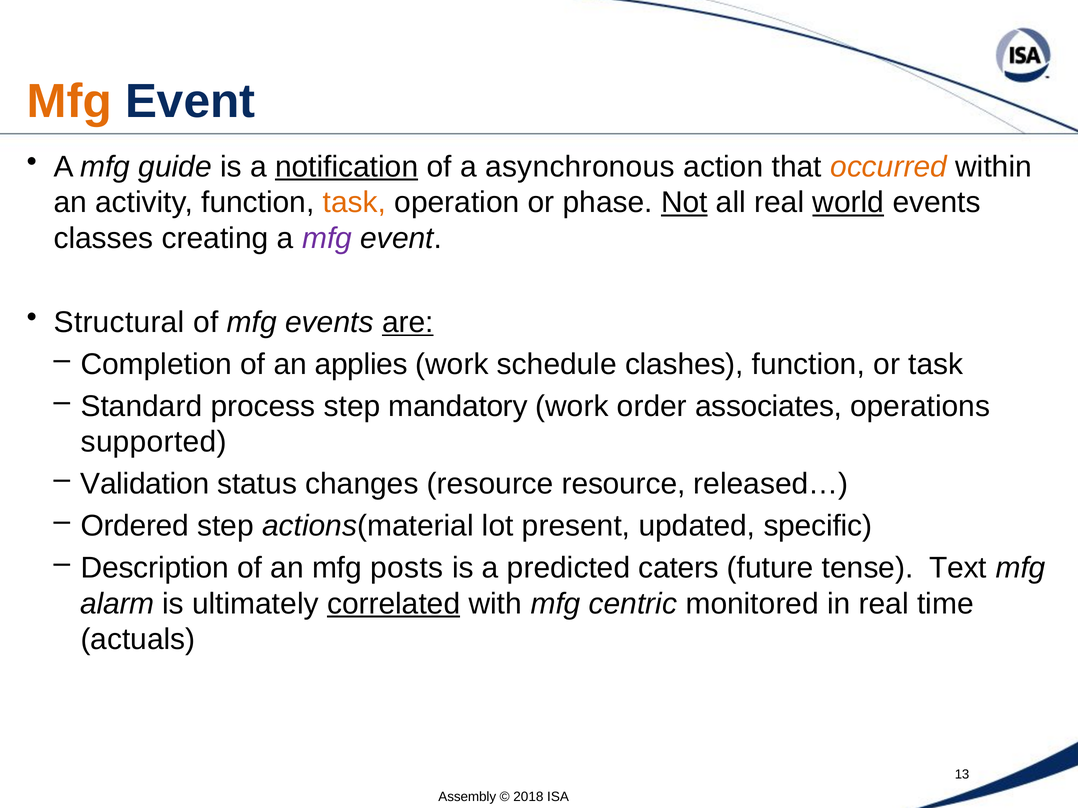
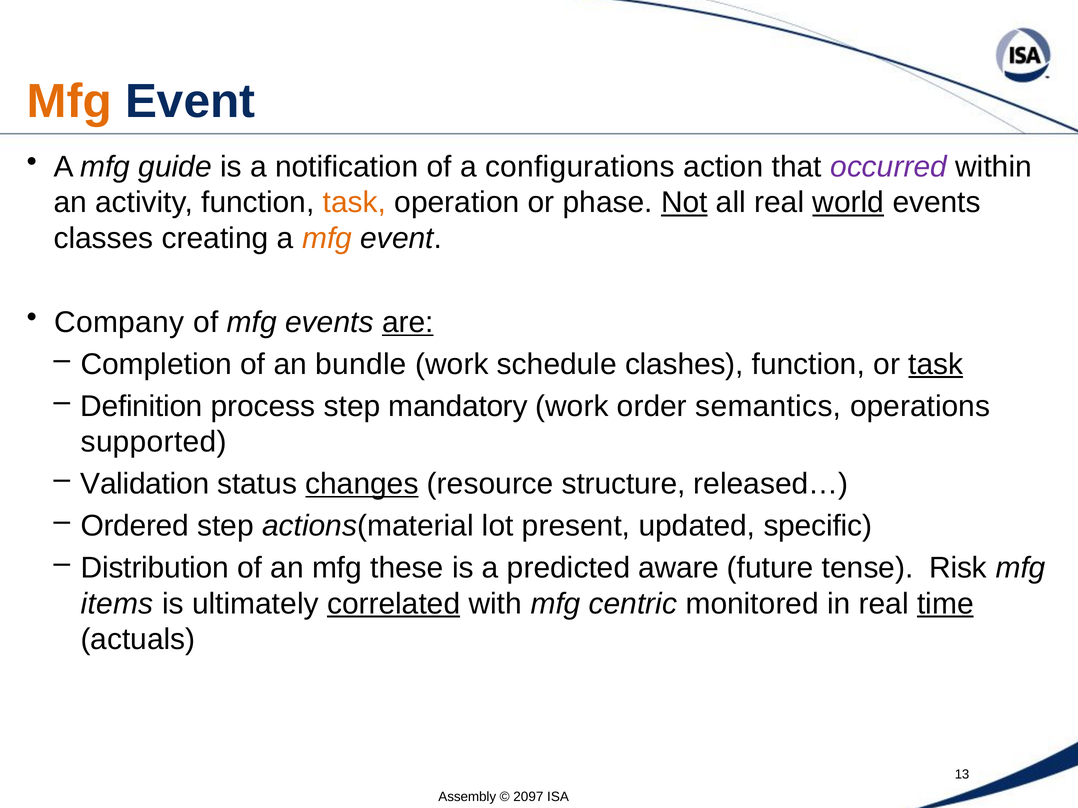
notification underline: present -> none
asynchronous: asynchronous -> configurations
occurred colour: orange -> purple
mfg at (327, 239) colour: purple -> orange
Structural: Structural -> Company
applies: applies -> bundle
task at (936, 364) underline: none -> present
Standard: Standard -> Definition
associates: associates -> semantics
changes underline: none -> present
resource resource: resource -> structure
Description: Description -> Distribution
posts: posts -> these
caters: caters -> aware
Text: Text -> Risk
alarm: alarm -> items
time underline: none -> present
2018: 2018 -> 2097
